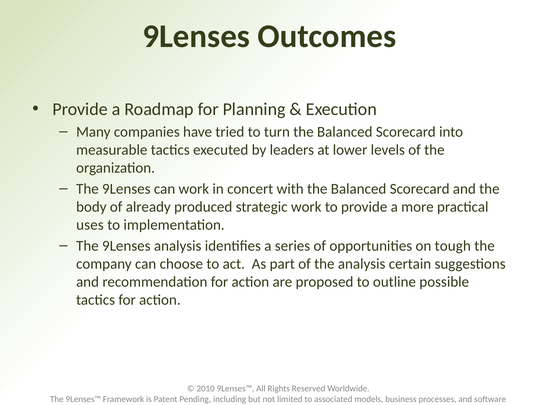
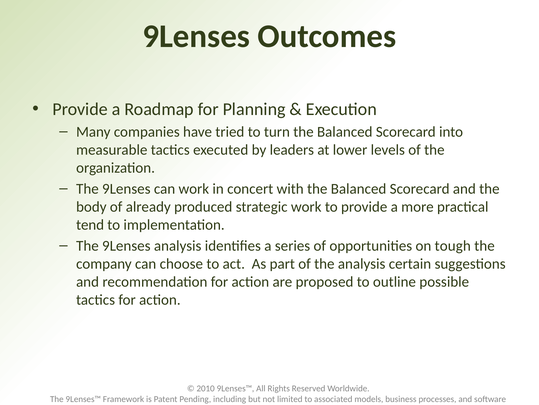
uses: uses -> tend
